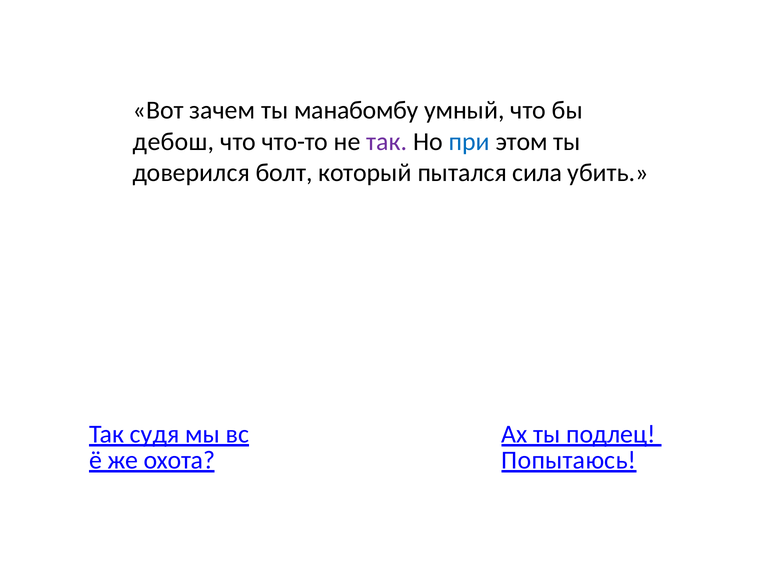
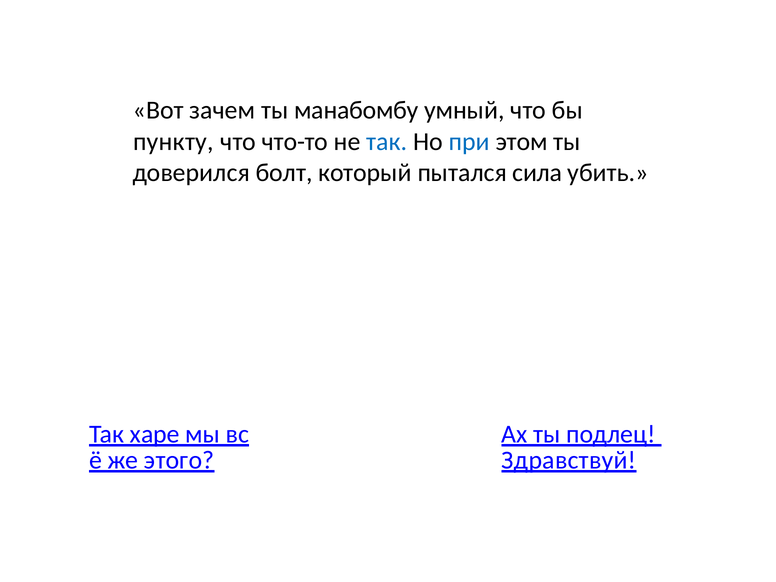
дебош: дебош -> пункту
так at (387, 141) colour: purple -> blue
судя: судя -> харе
охота: охота -> этого
Попытаюсь: Попытаюсь -> Здравствуй
